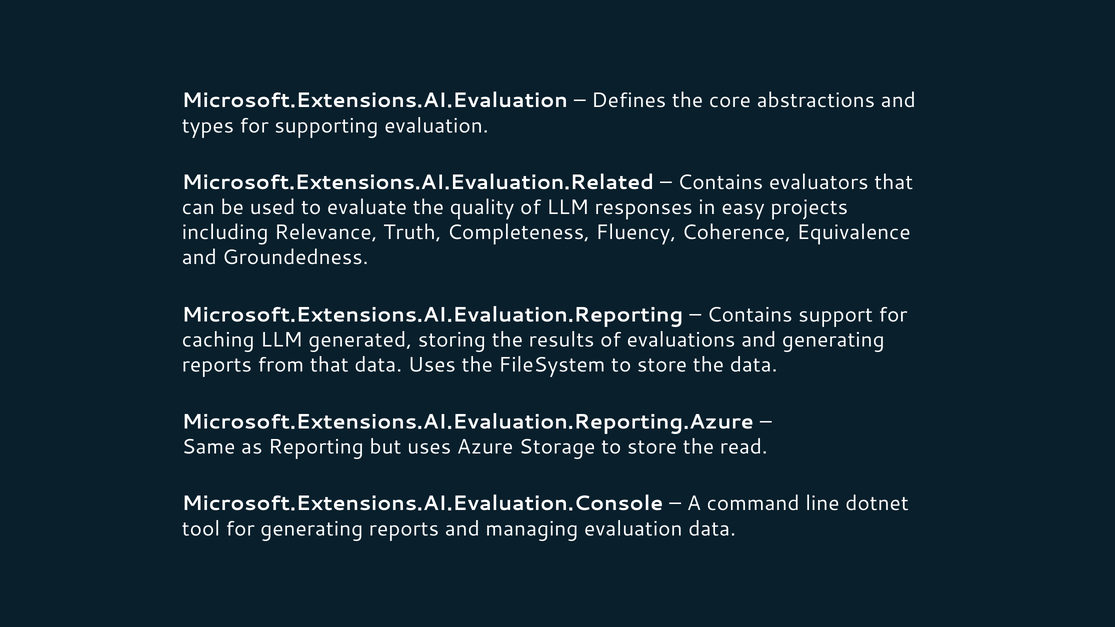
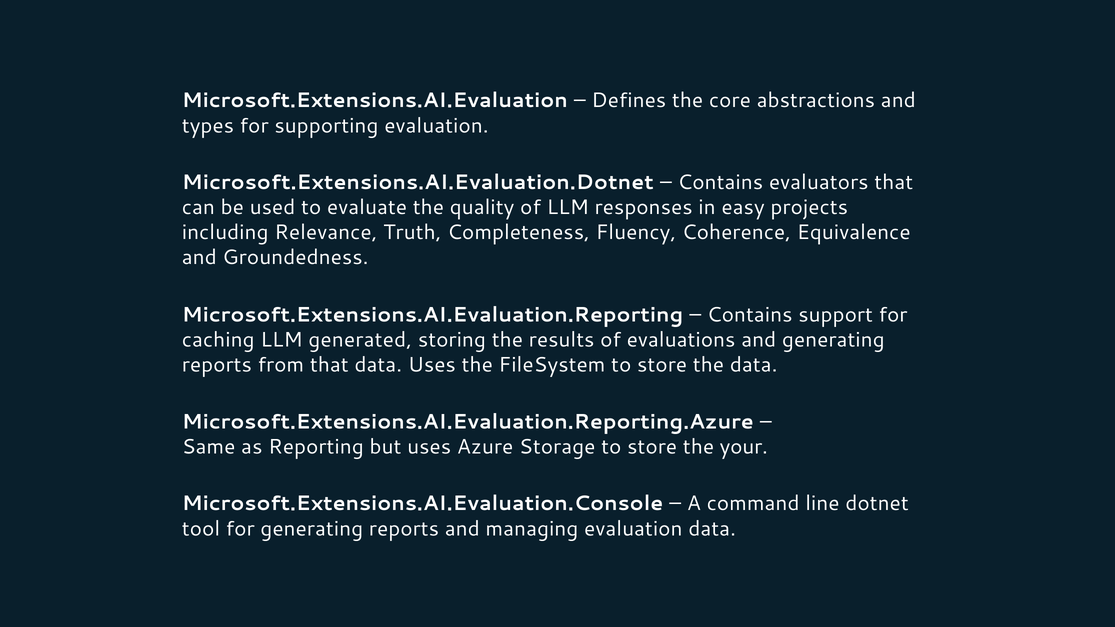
Microsoft.Extensions.AI.Evaluation.Related: Microsoft.Extensions.AI.Evaluation.Related -> Microsoft.Extensions.AI.Evaluation.Dotnet
read: read -> your
